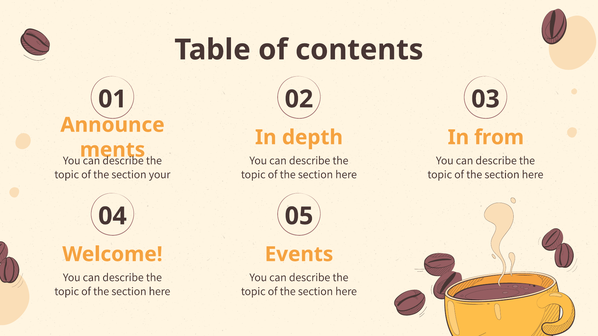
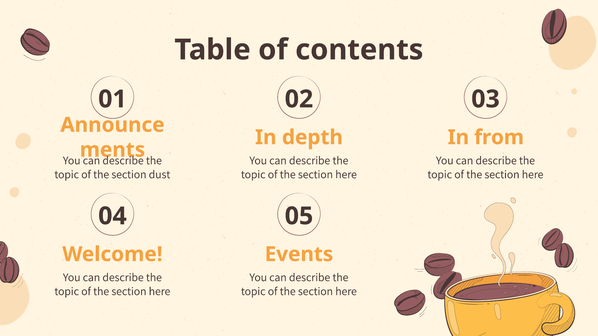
your: your -> dust
